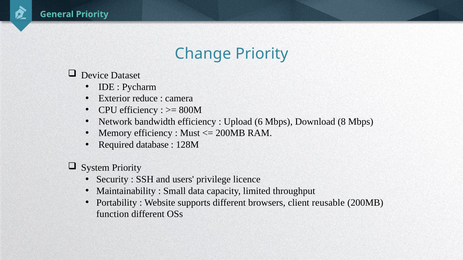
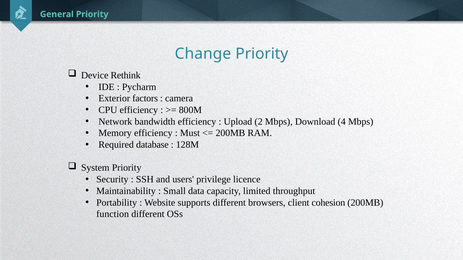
Dataset: Dataset -> Rethink
reduce: reduce -> factors
6: 6 -> 2
8: 8 -> 4
reusable: reusable -> cohesion
